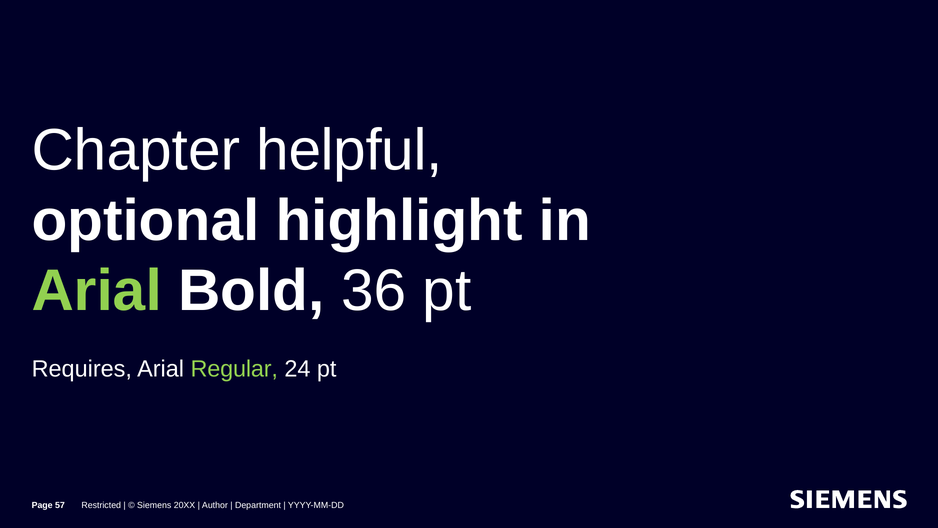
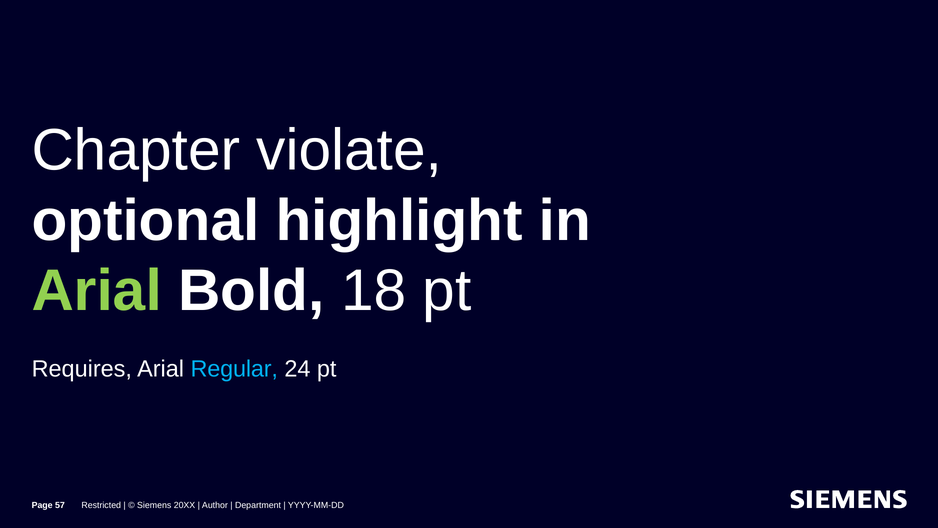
helpful: helpful -> violate
36: 36 -> 18
Regular colour: light green -> light blue
